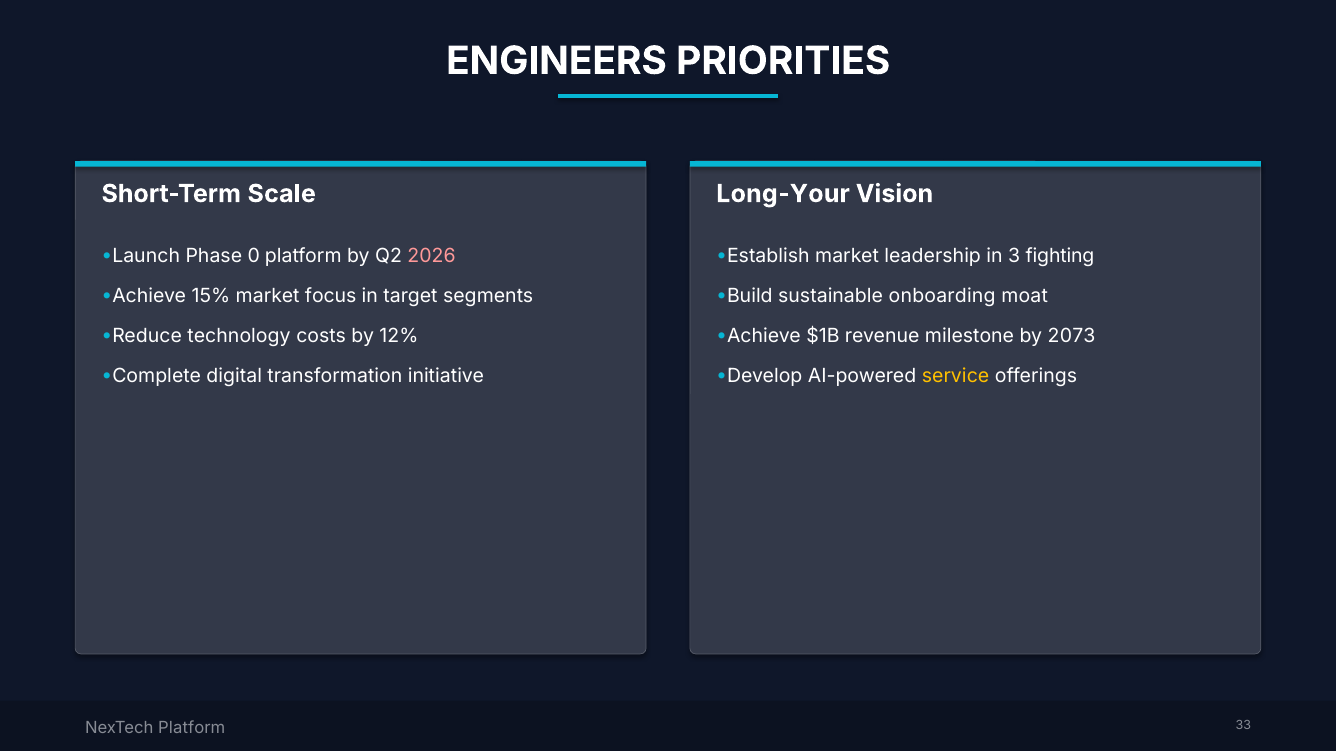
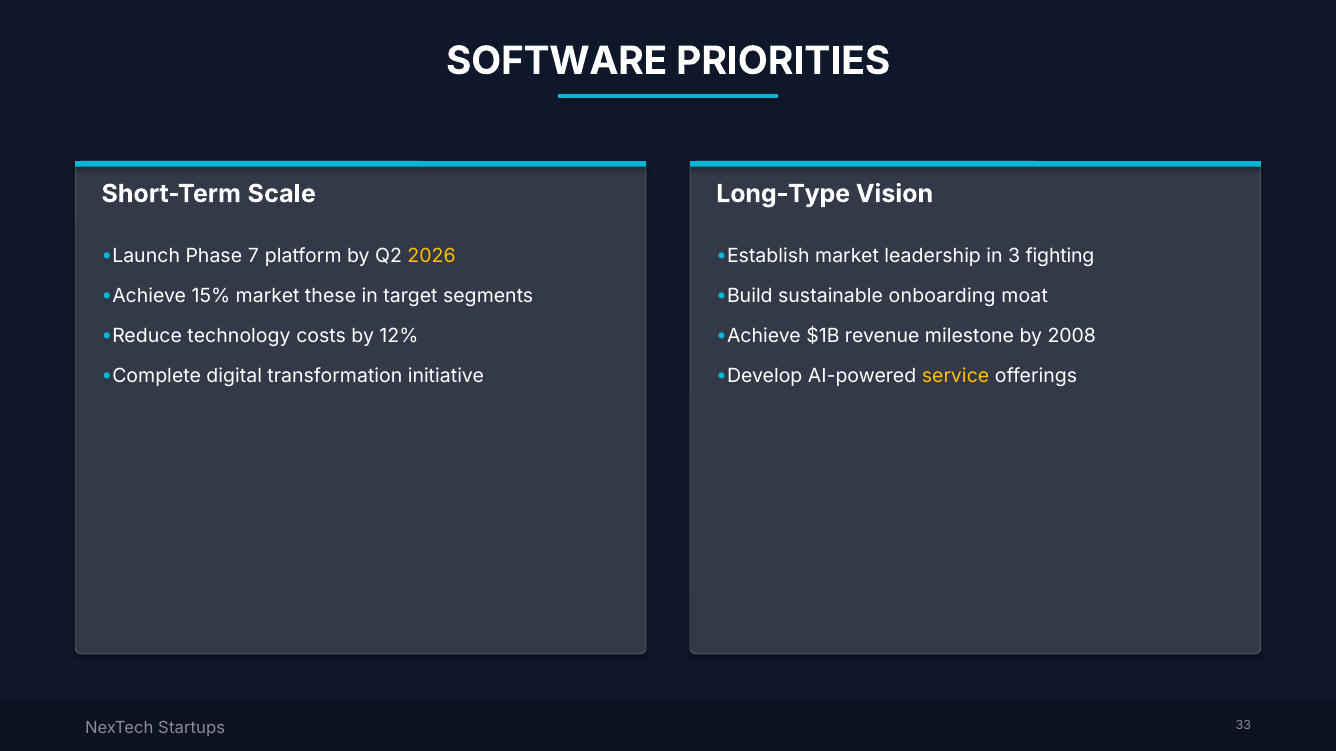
ENGINEERS: ENGINEERS -> SOFTWARE
Long-Your: Long-Your -> Long-Type
0: 0 -> 7
2026 colour: pink -> yellow
focus: focus -> these
2073: 2073 -> 2008
NexTech Platform: Platform -> Startups
